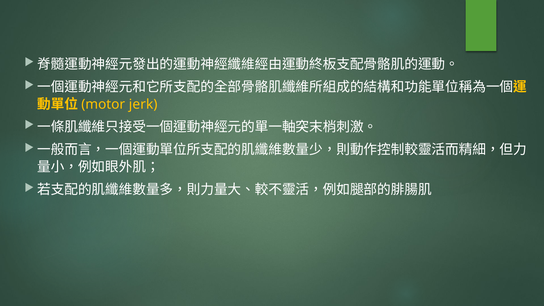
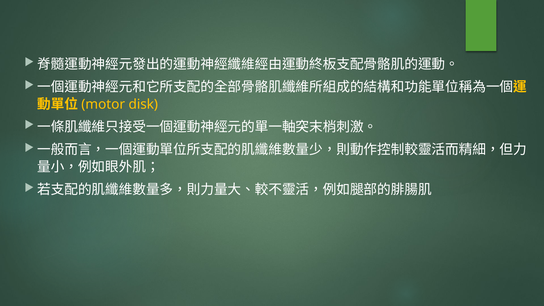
jerk: jerk -> disk
